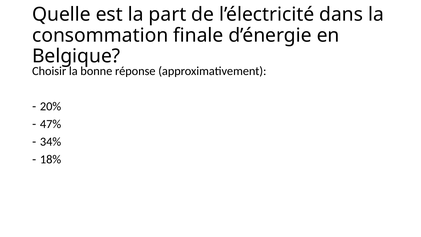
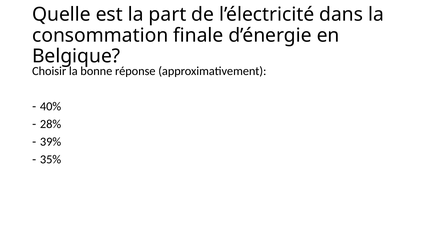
20%: 20% -> 40%
47%: 47% -> 28%
34%: 34% -> 39%
18%: 18% -> 35%
